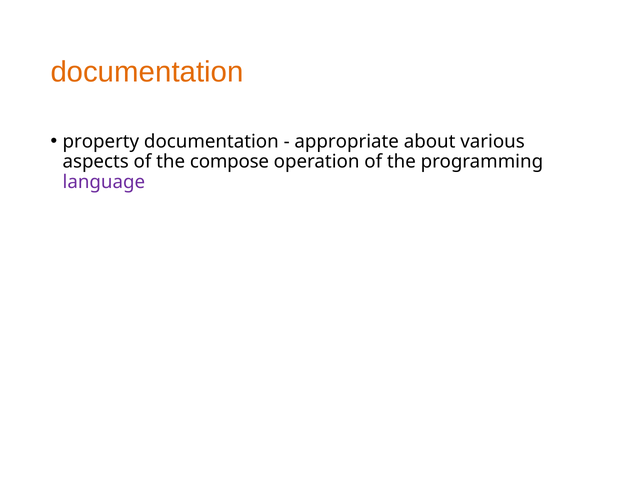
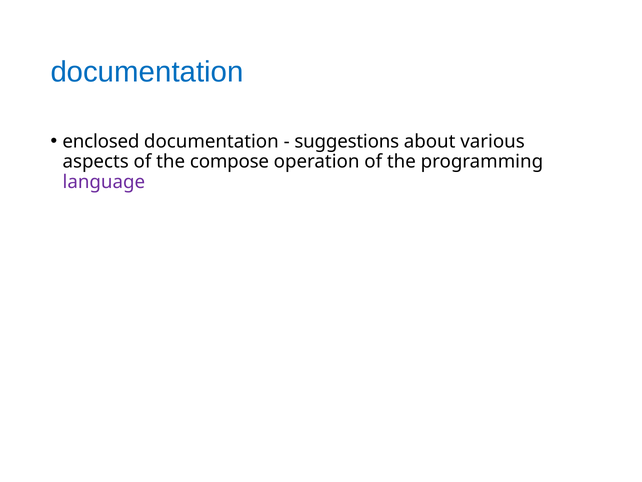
documentation at (147, 72) colour: orange -> blue
property: property -> enclosed
appropriate: appropriate -> suggestions
